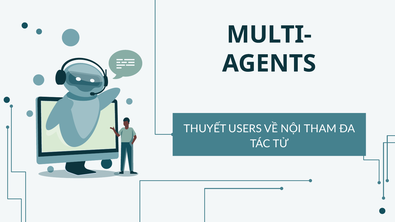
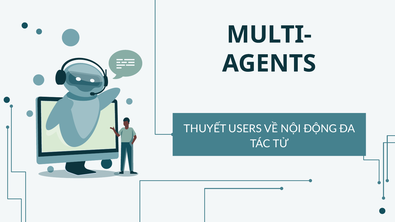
THAM: THAM -> ĐỘNG
